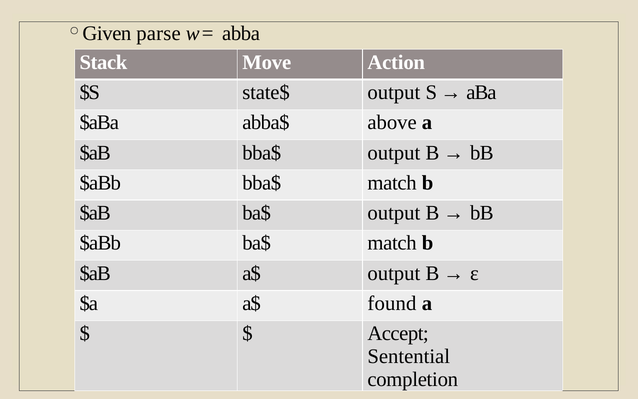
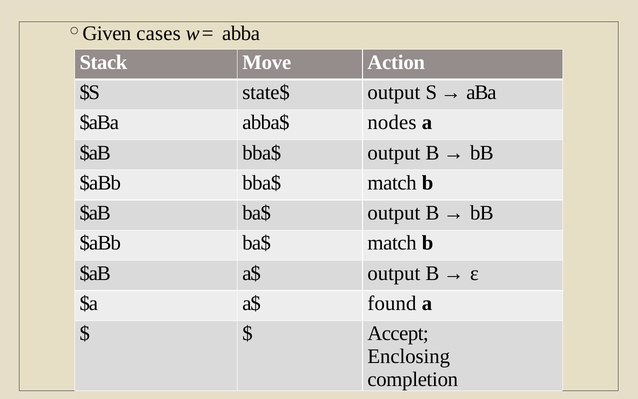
parse: parse -> cases
above: above -> nodes
Sentential: Sentential -> Enclosing
